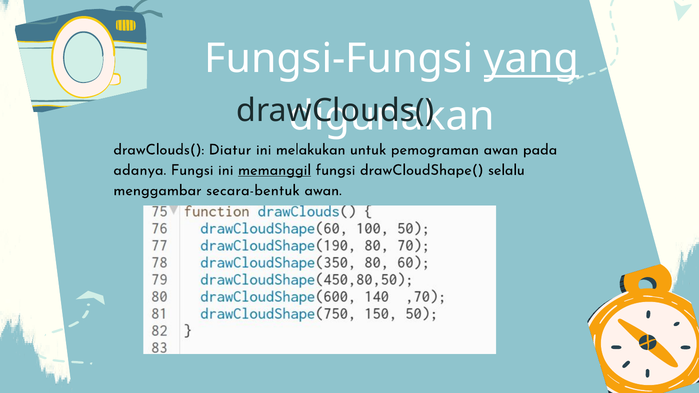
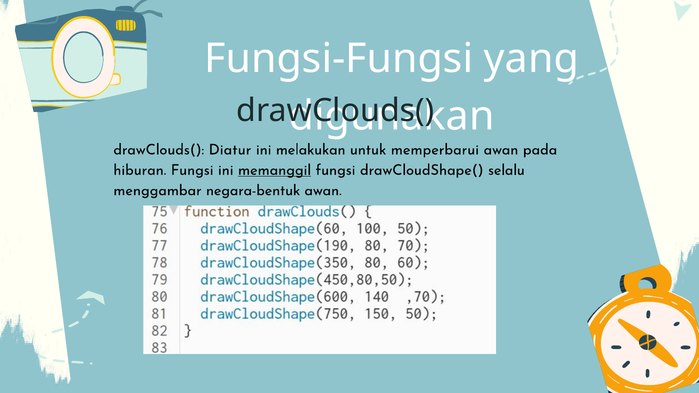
yang underline: present -> none
pemograman: pemograman -> memperbarui
adanya: adanya -> hiburan
secara-bentuk: secara-bentuk -> negara-bentuk
